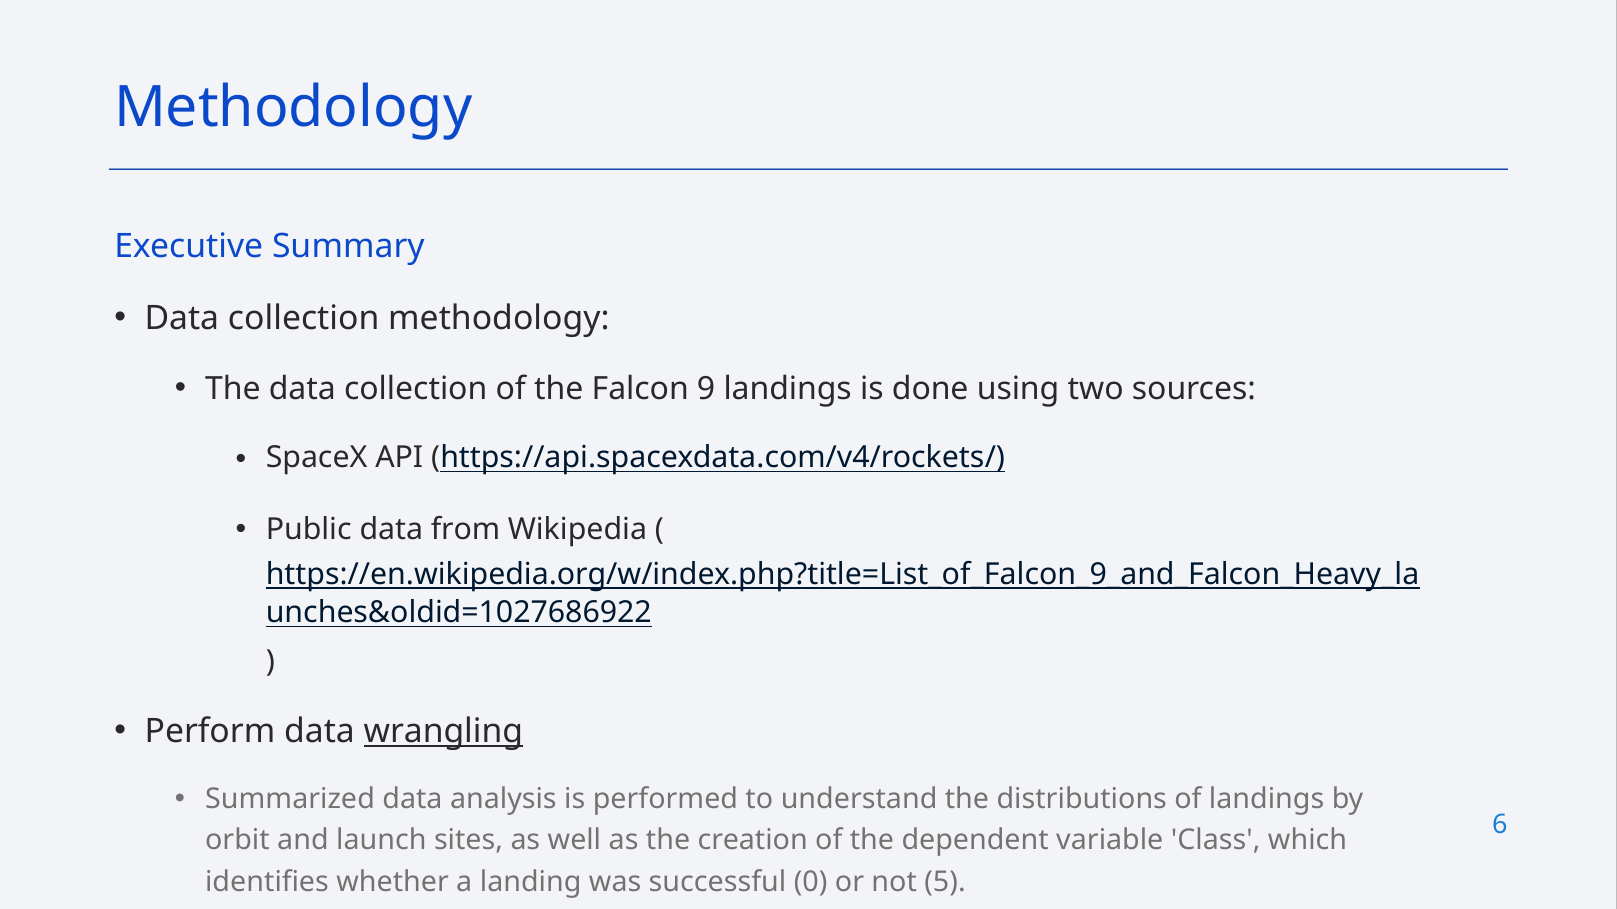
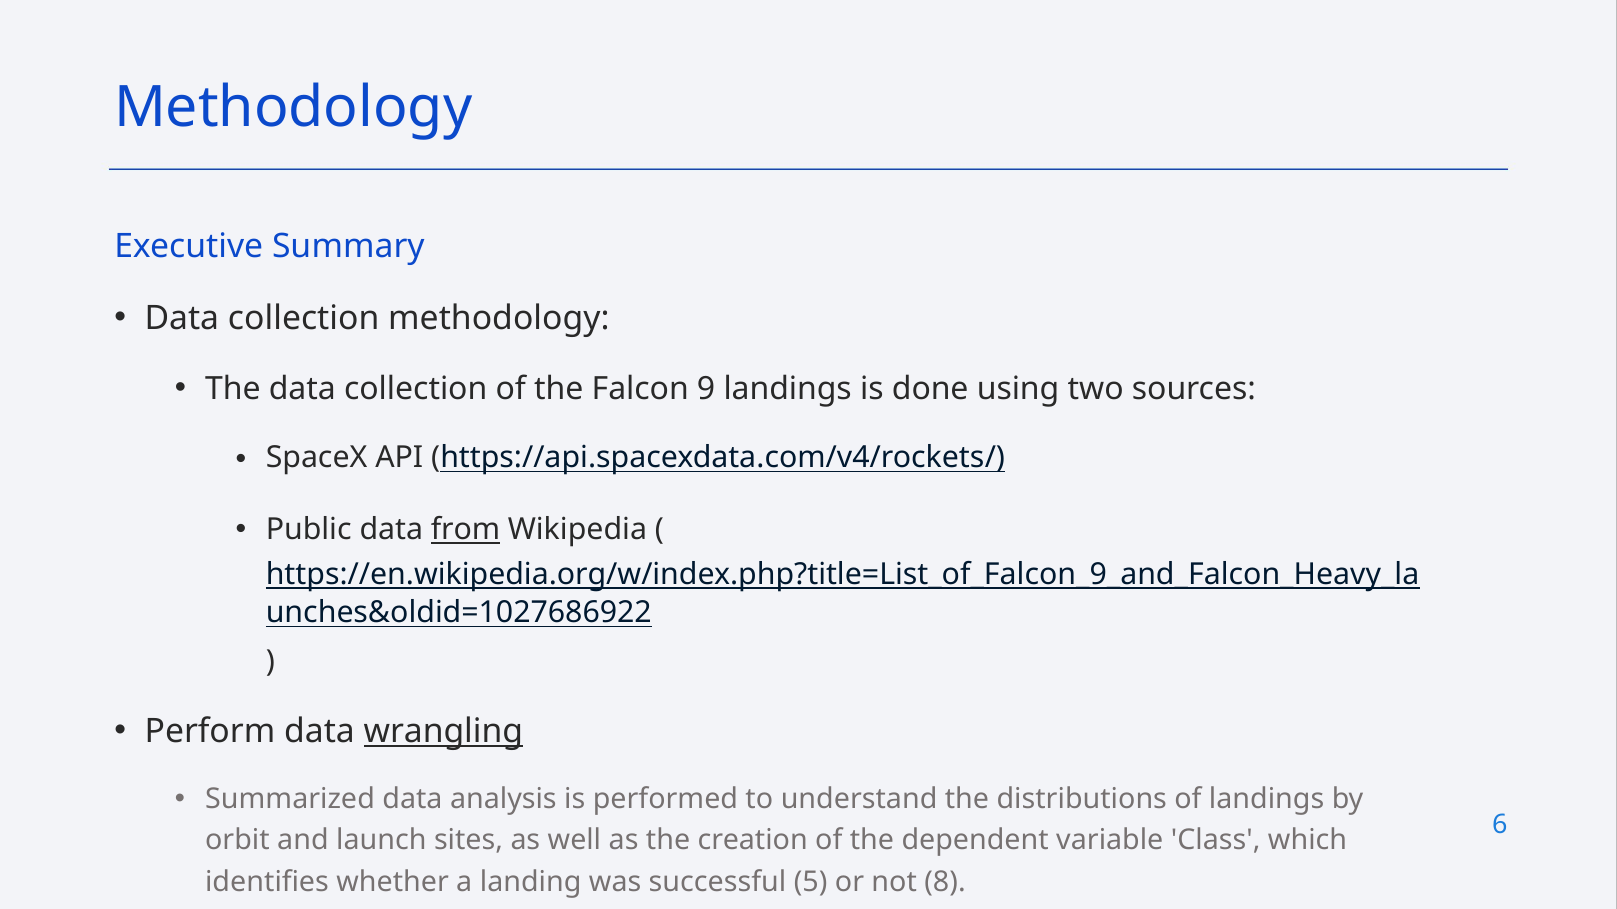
from underline: none -> present
0: 0 -> 5
5: 5 -> 8
